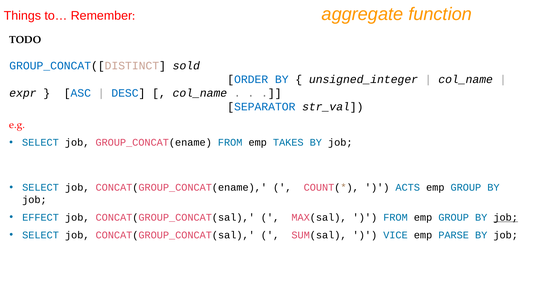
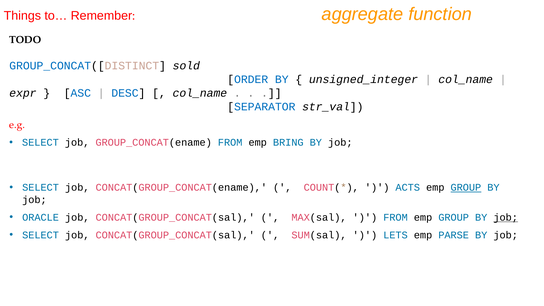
TAKES: TAKES -> BRING
GROUP at (466, 188) underline: none -> present
EFFECT: EFFECT -> ORACLE
VICE: VICE -> LETS
